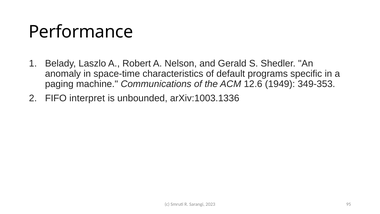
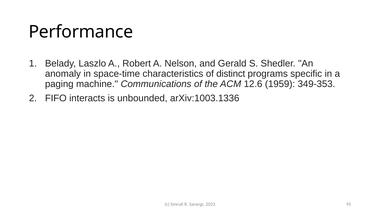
default: default -> distinct
1949: 1949 -> 1959
interpret: interpret -> interacts
